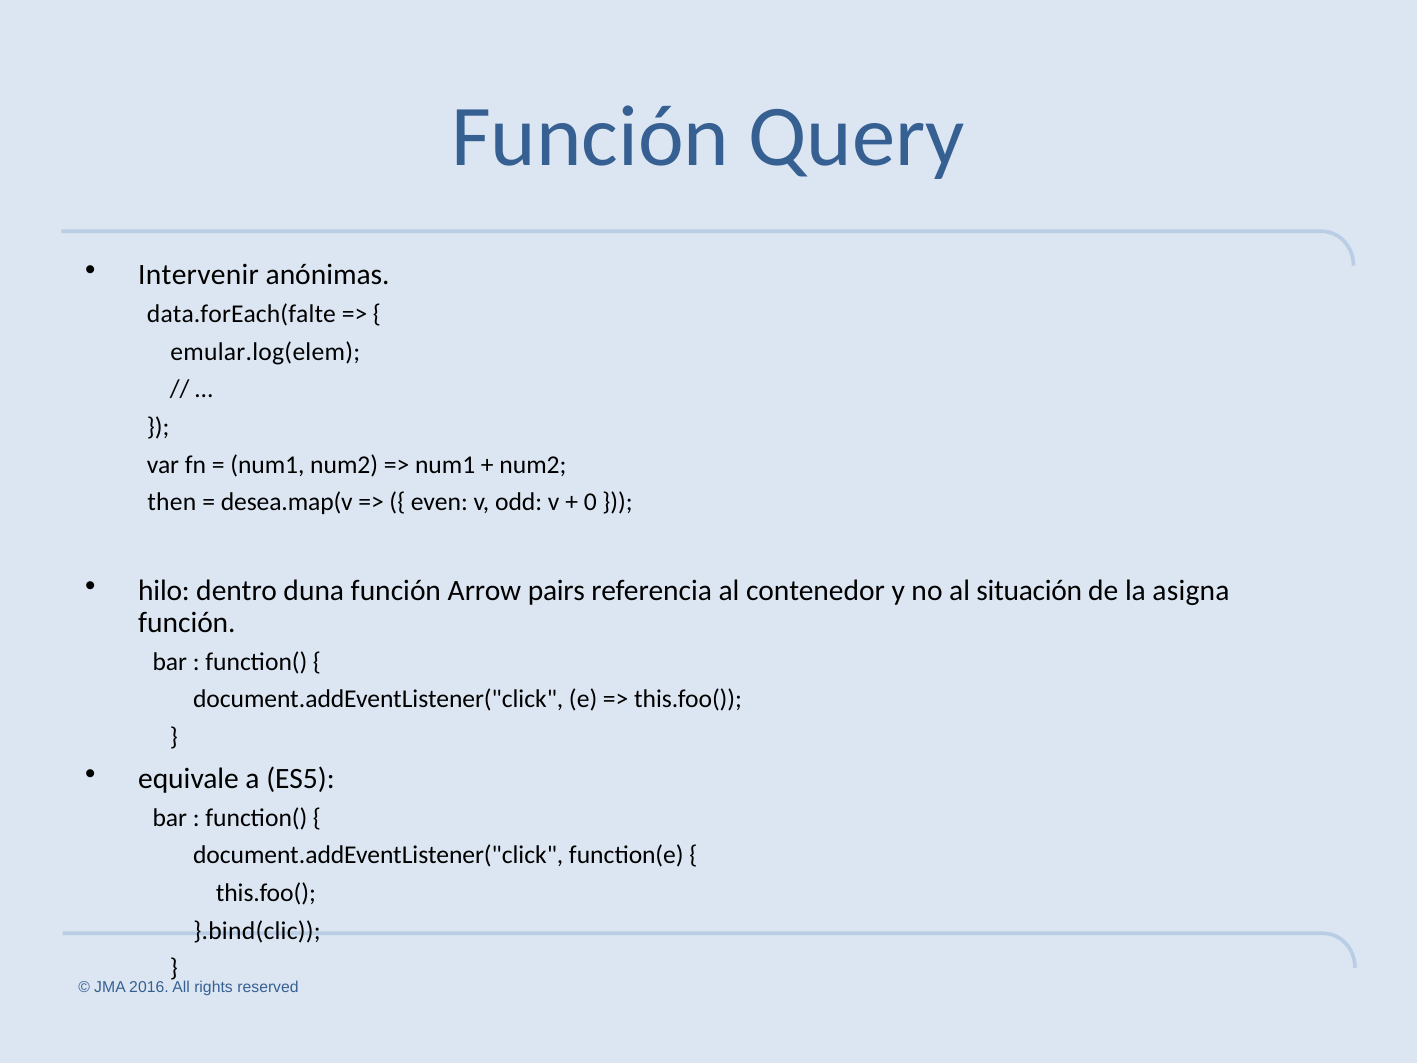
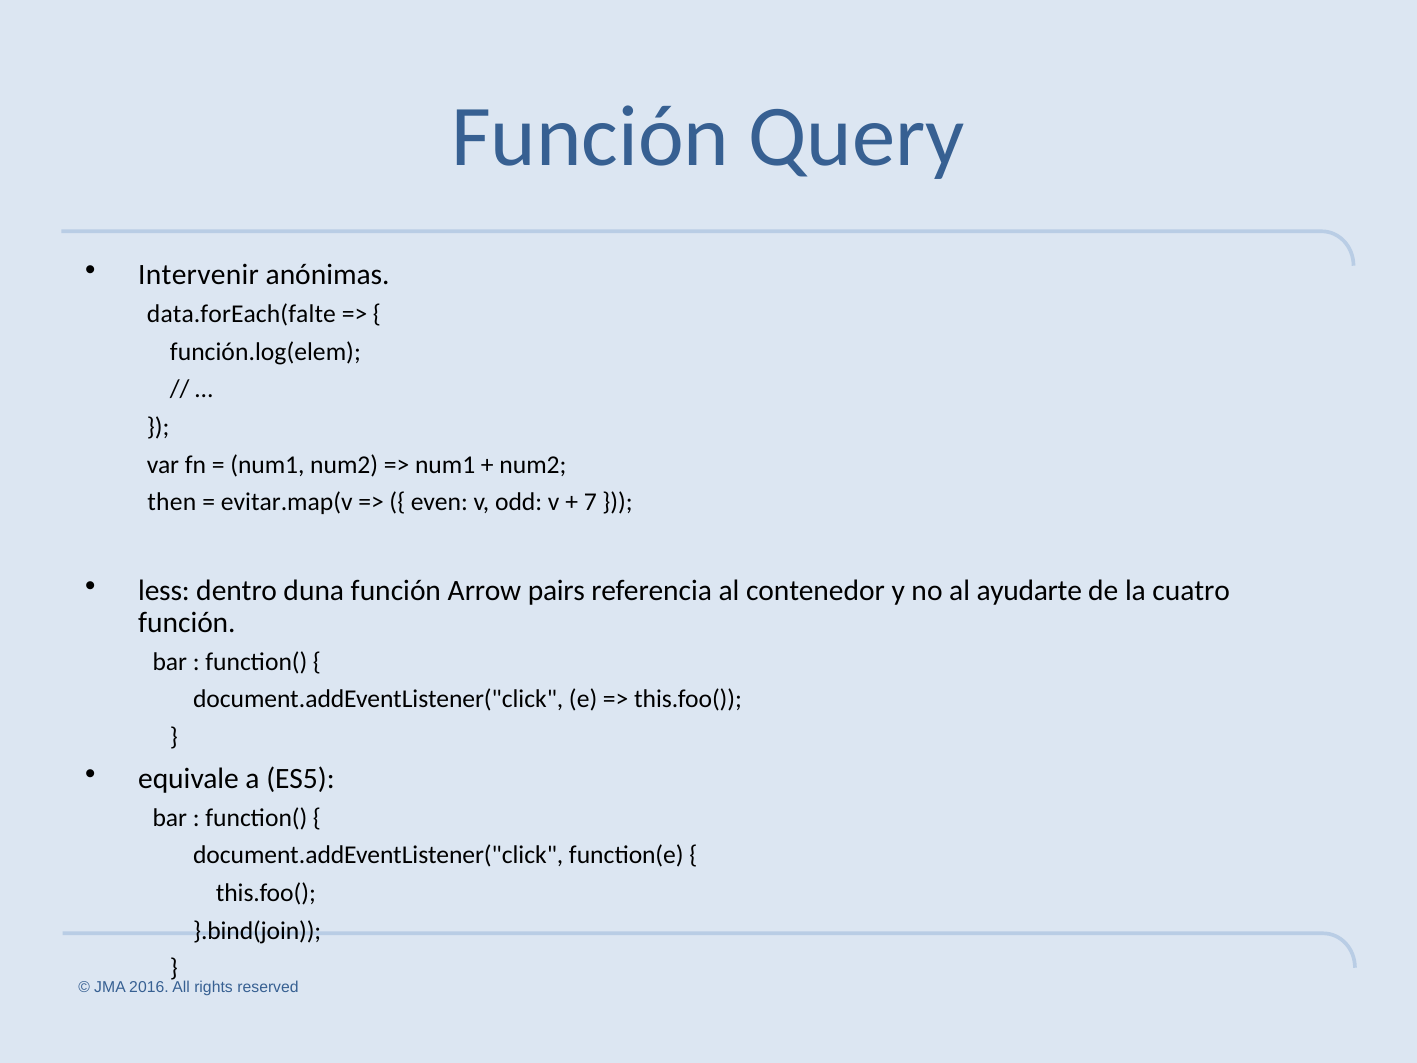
emular.log(elem: emular.log(elem -> función.log(elem
desea.map(v: desea.map(v -> evitar.map(v
0: 0 -> 7
hilo: hilo -> less
situación: situación -> ayudarte
asigna: asigna -> cuatro
}.bind(clic: }.bind(clic -> }.bind(join
